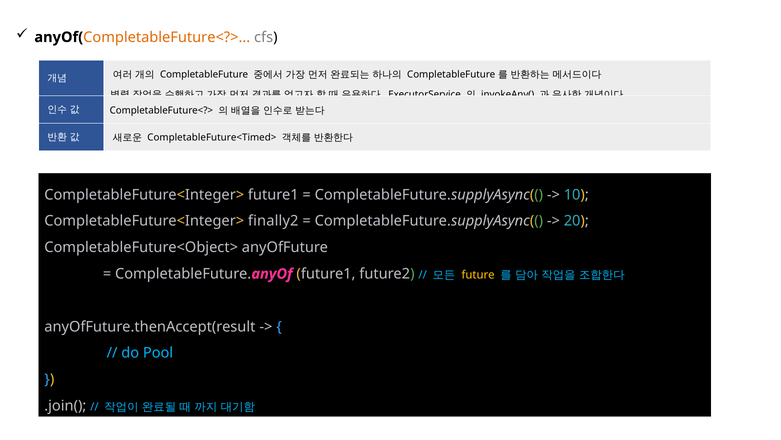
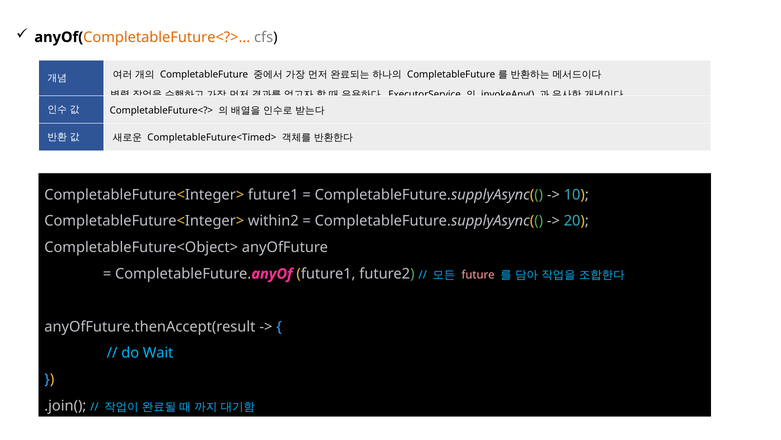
finally2: finally2 -> within2
future colour: yellow -> pink
Pool: Pool -> Wait
